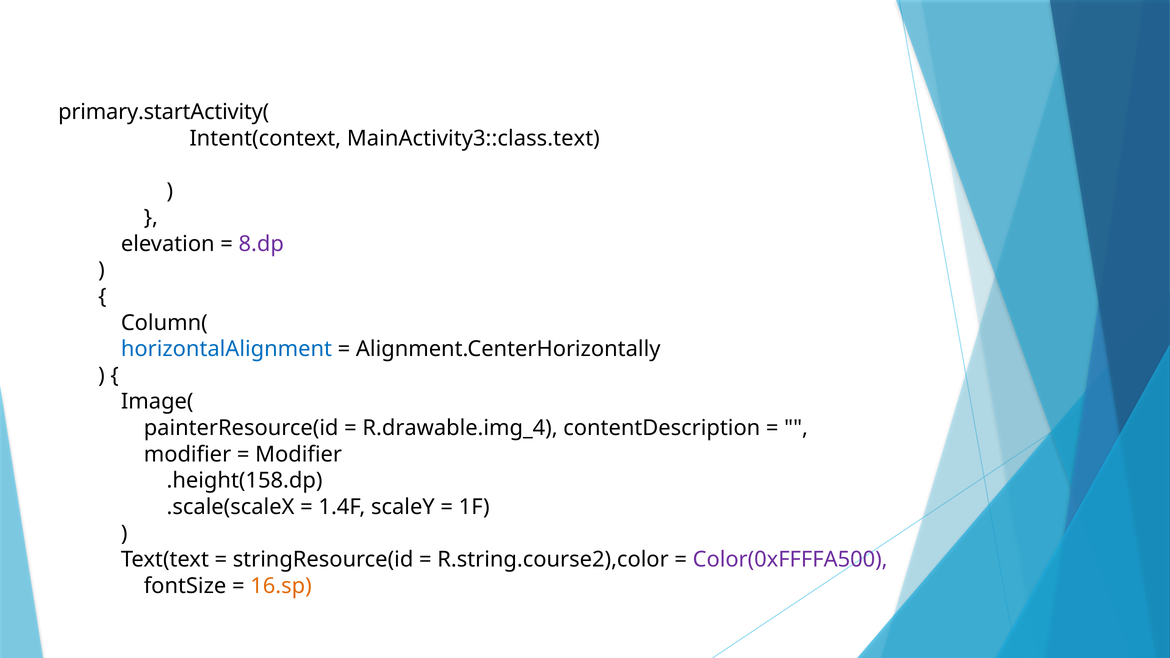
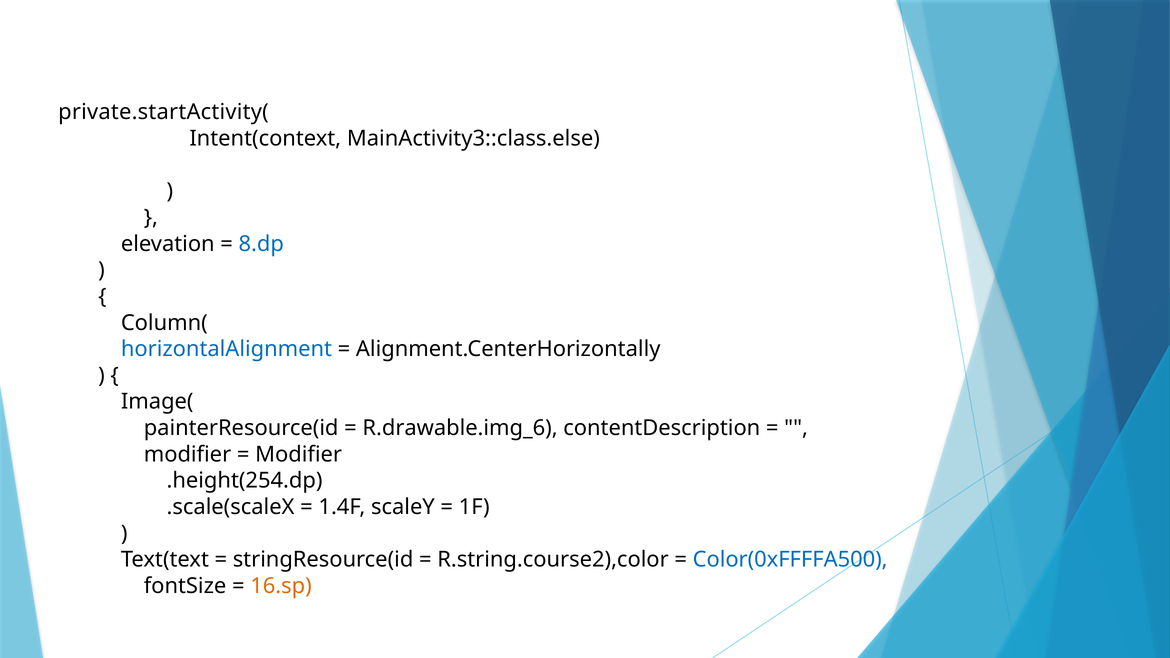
primary.startActivity(: primary.startActivity( -> private.startActivity(
MainActivity3::class.text: MainActivity3::class.text -> MainActivity3::class.else
8.dp colour: purple -> blue
R.drawable.img_4: R.drawable.img_4 -> R.drawable.img_6
.height(158.dp: .height(158.dp -> .height(254.dp
Color(0xFFFFA500 colour: purple -> blue
